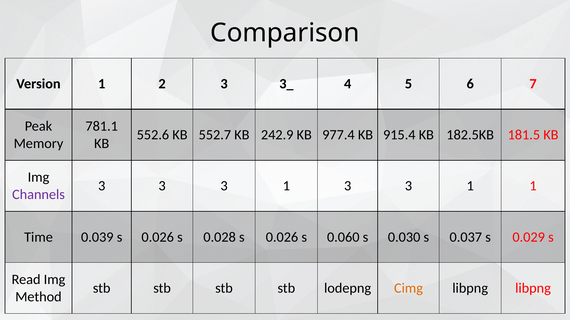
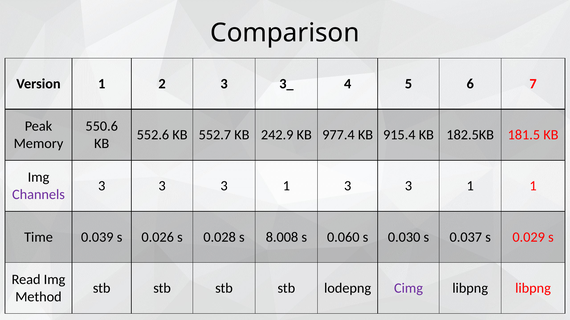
781.1: 781.1 -> 550.6
0.028 s 0.026: 0.026 -> 8.008
Cimg colour: orange -> purple
